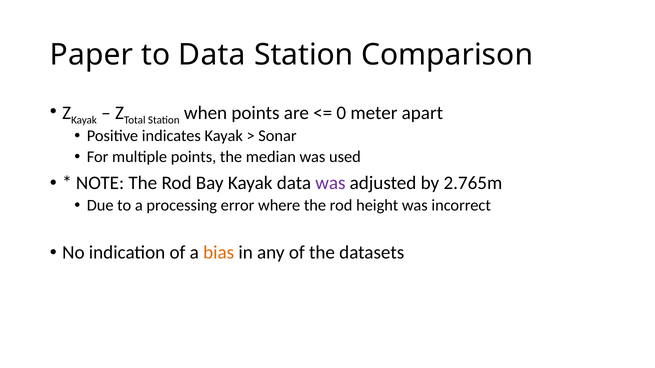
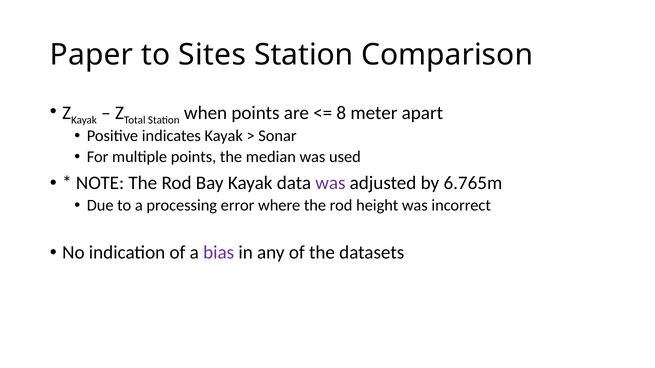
to Data: Data -> Sites
0: 0 -> 8
2.765m: 2.765m -> 6.765m
bias colour: orange -> purple
